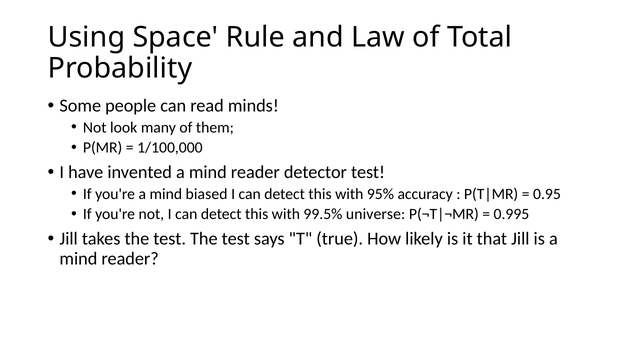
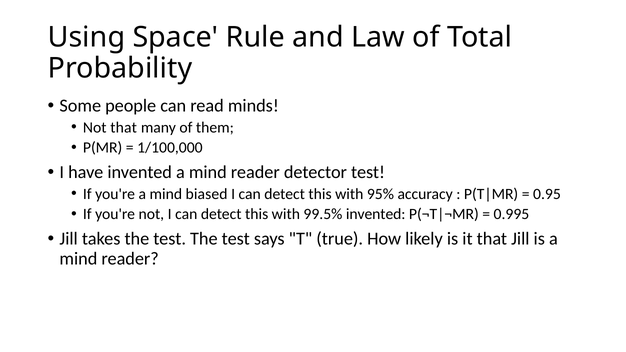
Not look: look -> that
99.5% universe: universe -> invented
